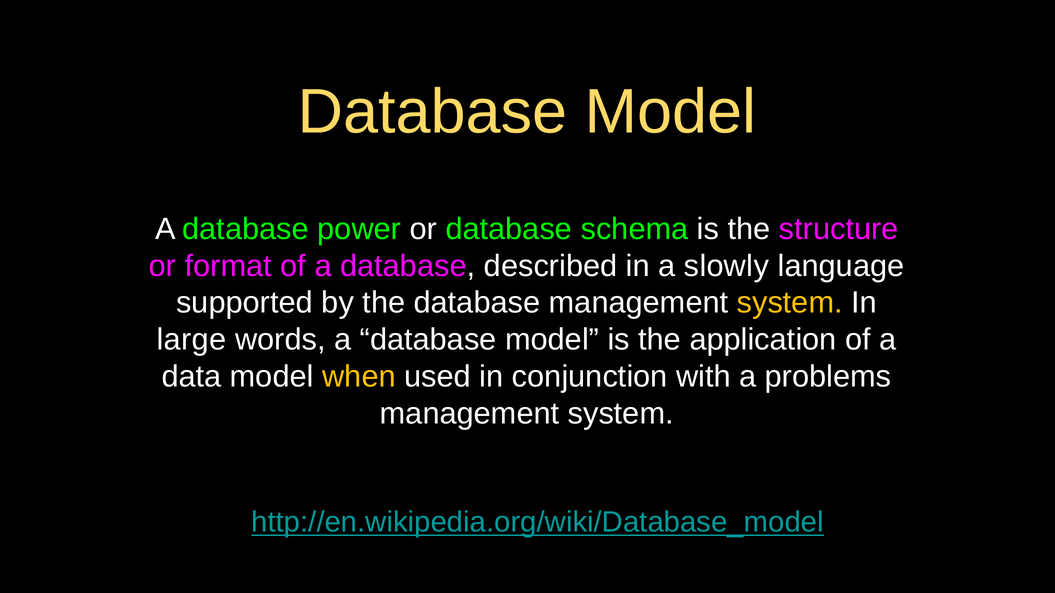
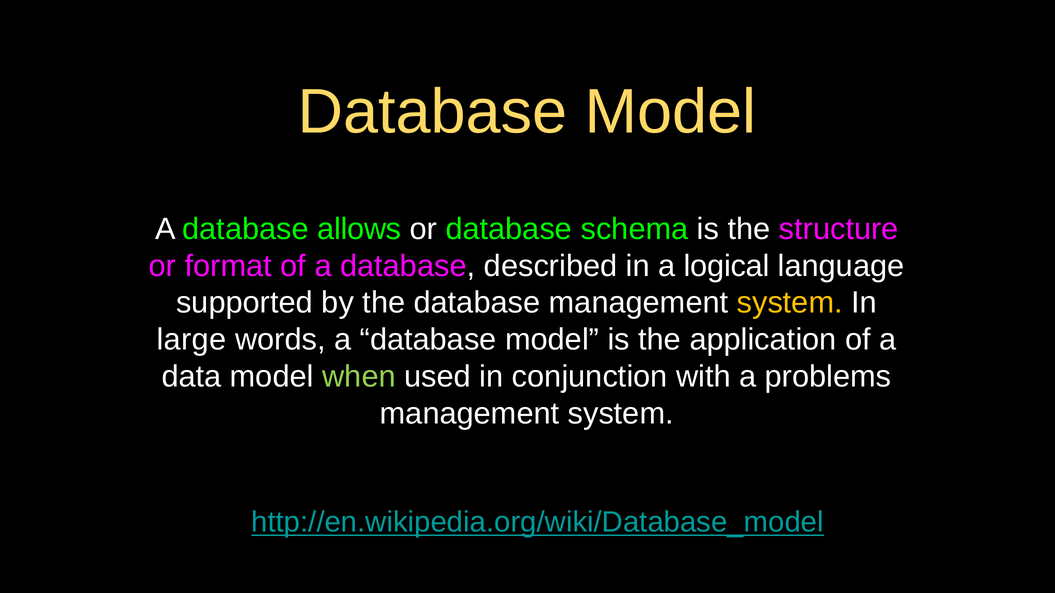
power: power -> allows
slowly: slowly -> logical
when colour: yellow -> light green
